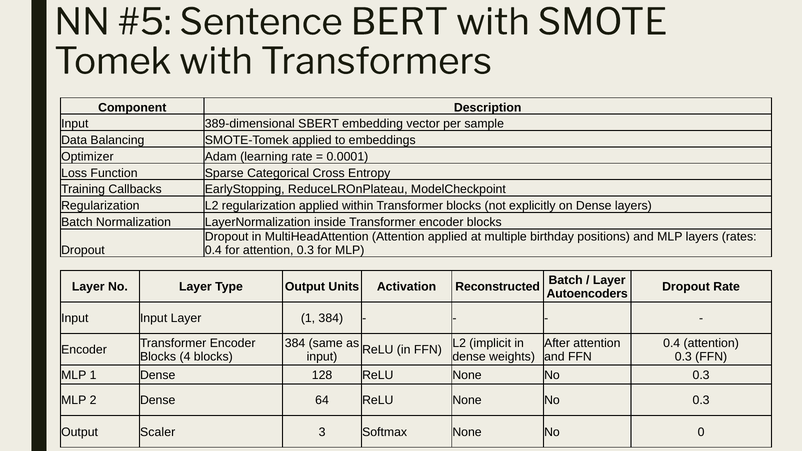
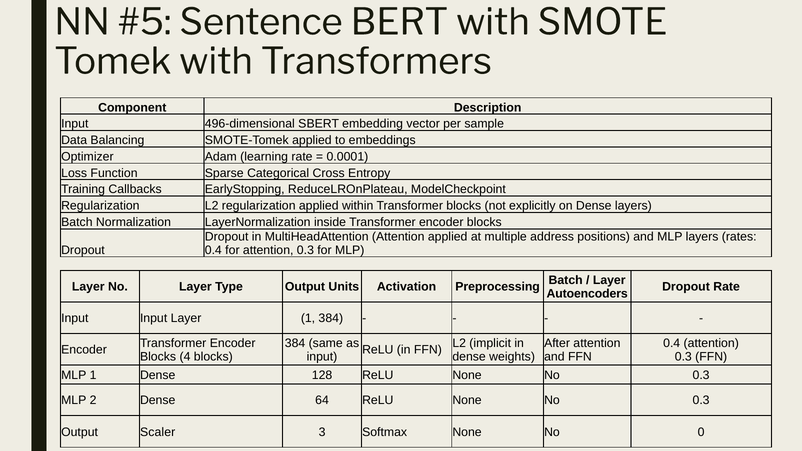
389-dimensional: 389-dimensional -> 496-dimensional
birthday: birthday -> address
Reconstructed: Reconstructed -> Preprocessing
